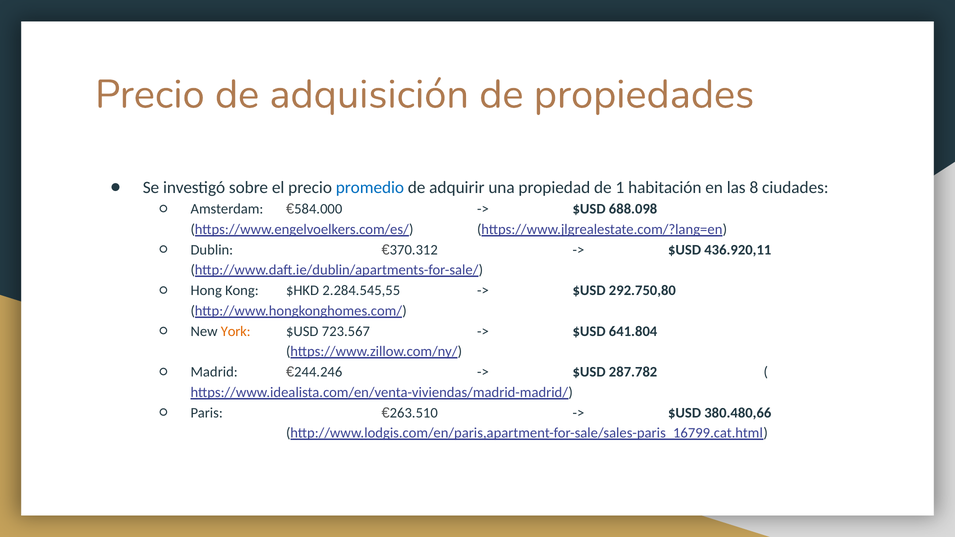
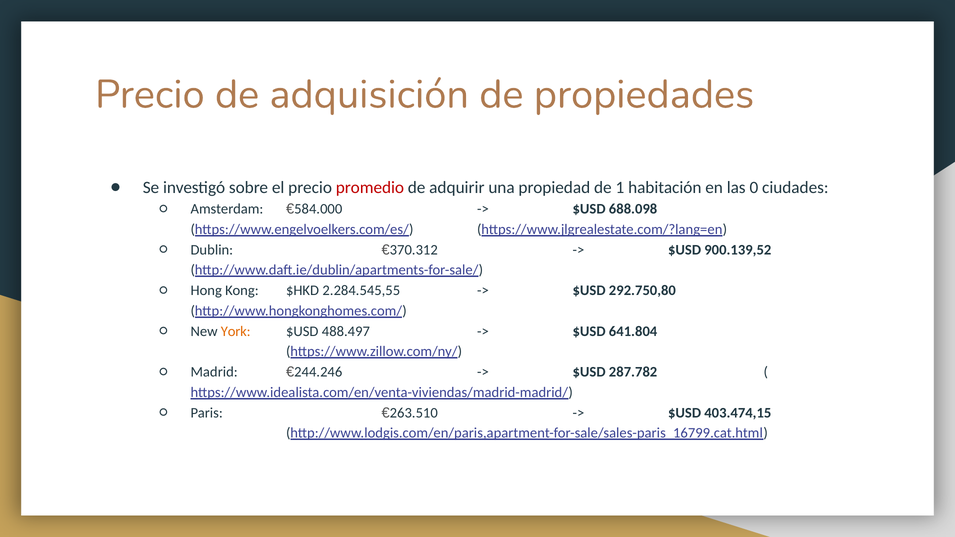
promedio colour: blue -> red
8: 8 -> 0
436.920,11: 436.920,11 -> 900.139,52
723.567: 723.567 -> 488.497
380.480,66: 380.480,66 -> 403.474,15
